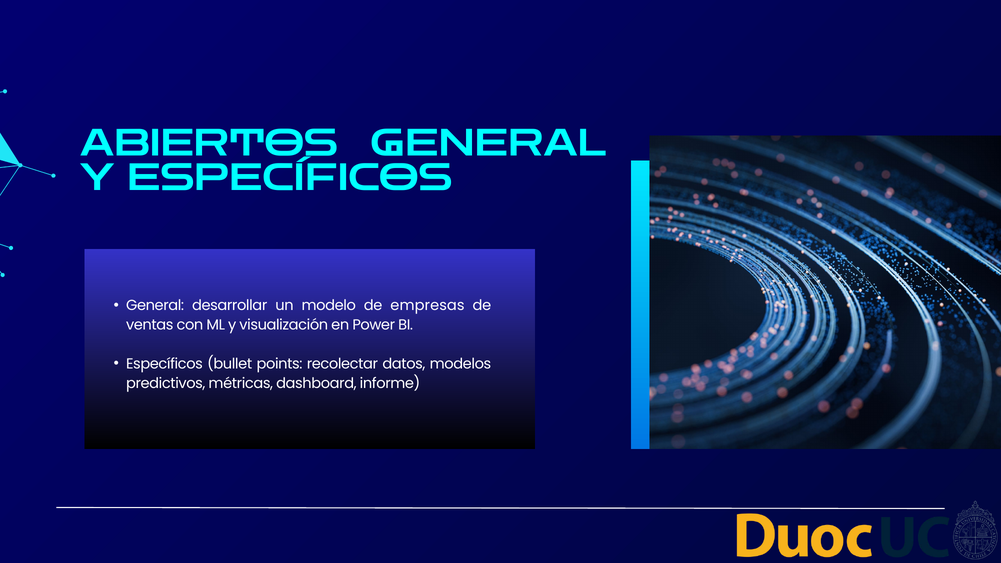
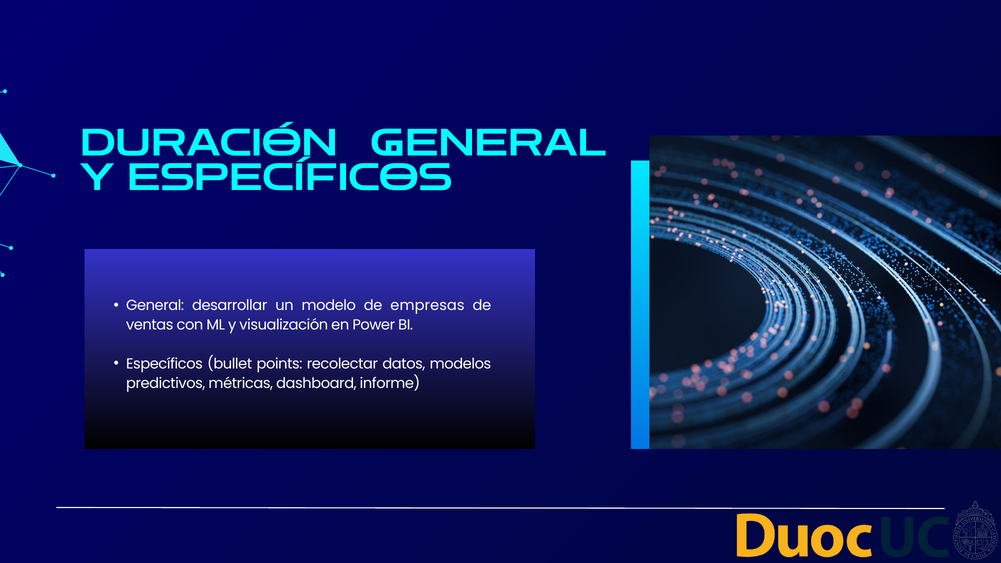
ABIERTOS: ABIERTOS -> DURACIÓN
